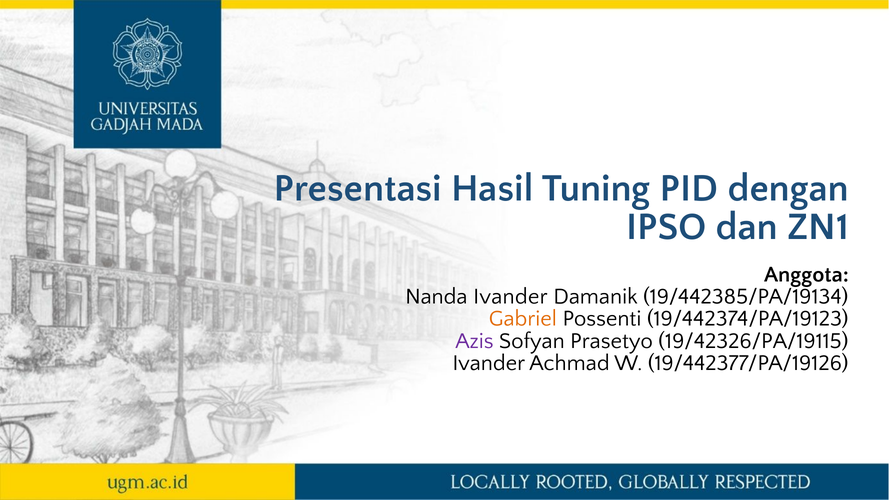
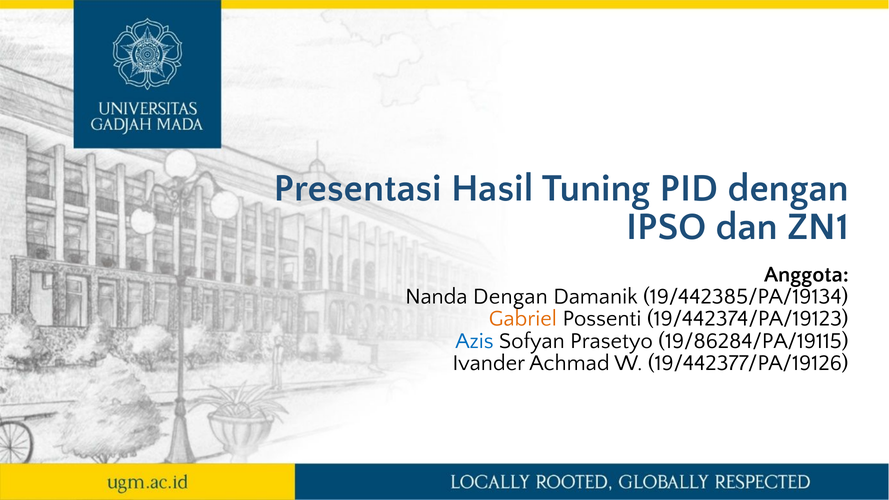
Nanda Ivander: Ivander -> Dengan
Azis colour: purple -> blue
19/42326/PA/19115: 19/42326/PA/19115 -> 19/86284/PA/19115
